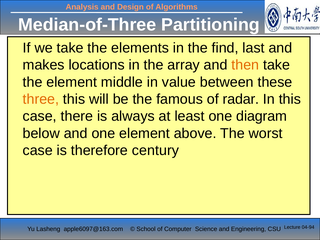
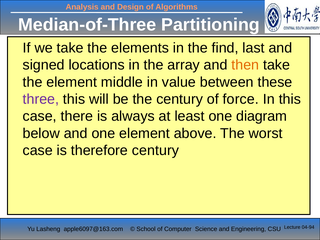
makes: makes -> signed
three colour: orange -> purple
the famous: famous -> century
radar: radar -> force
